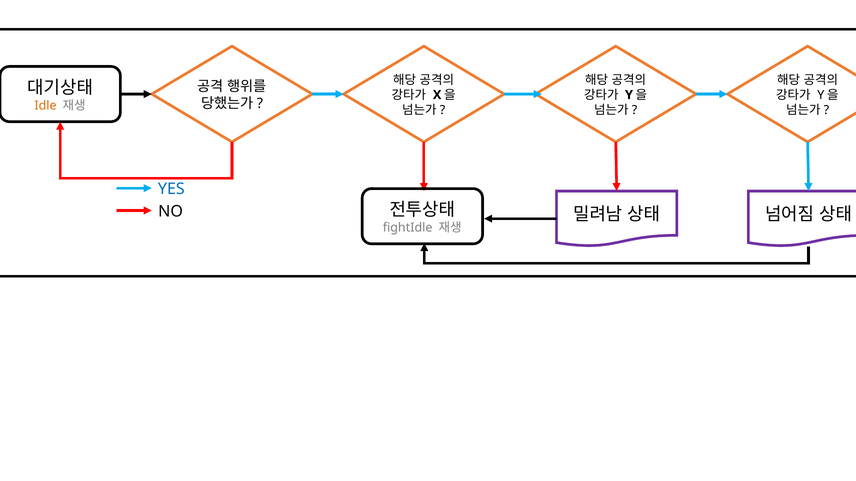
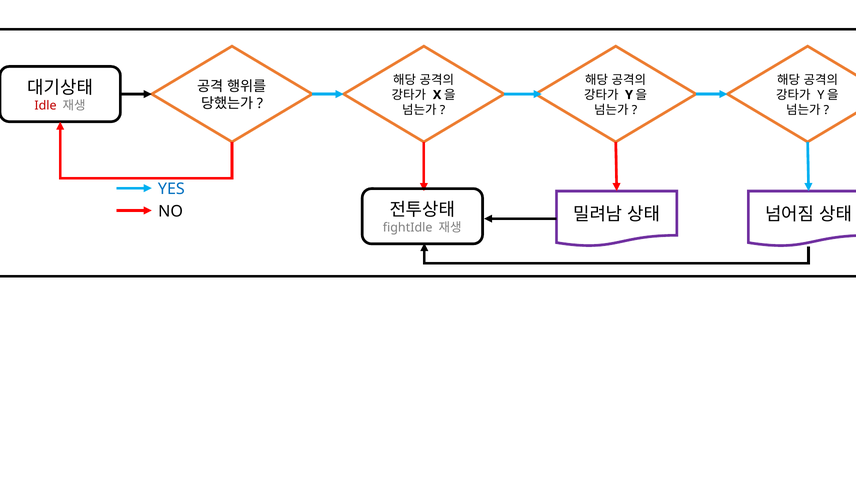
Idle colour: orange -> red
